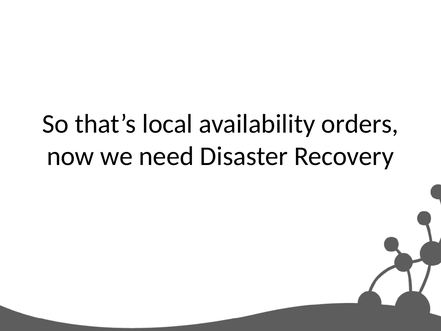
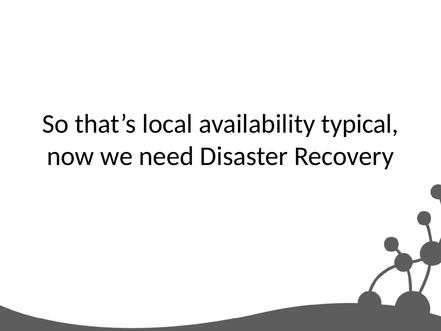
orders: orders -> typical
